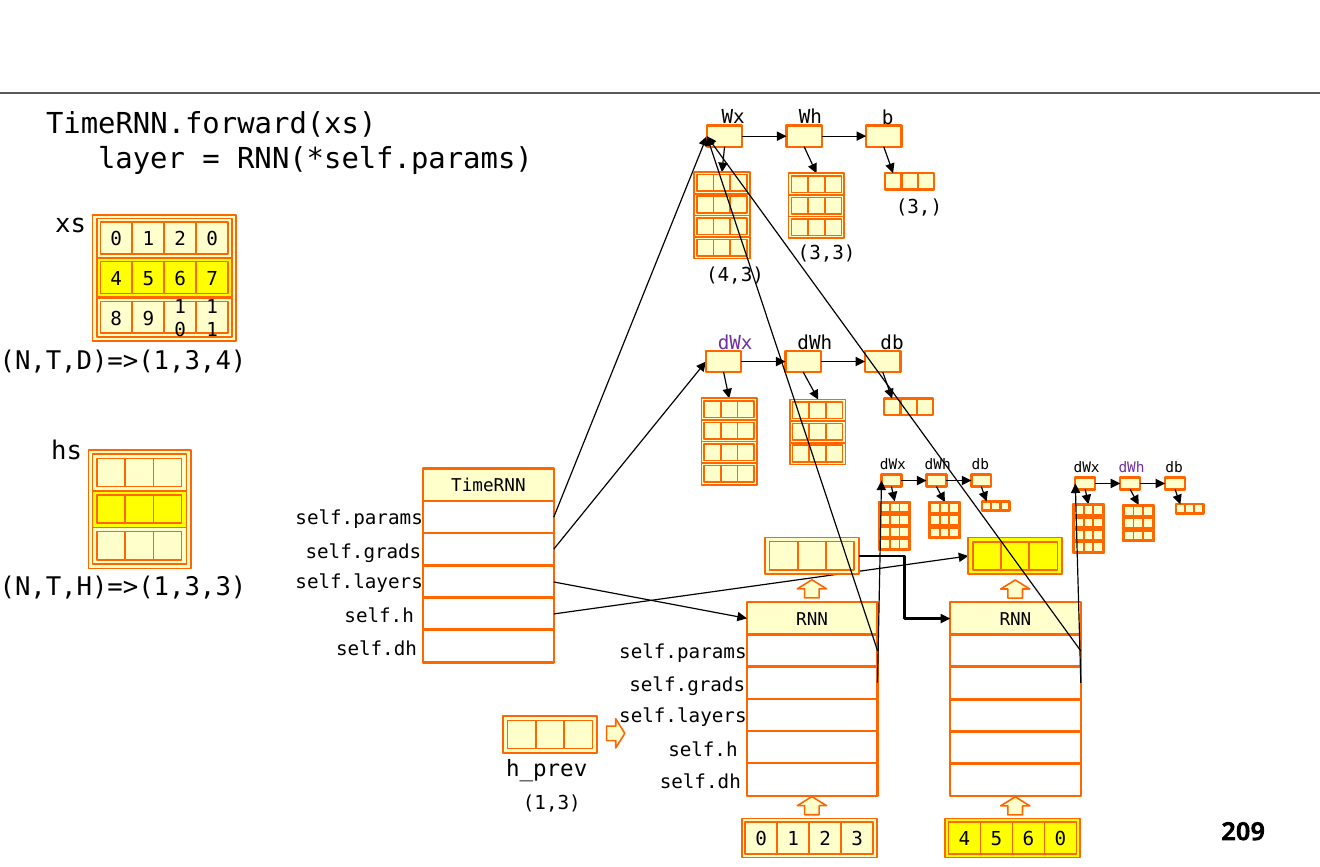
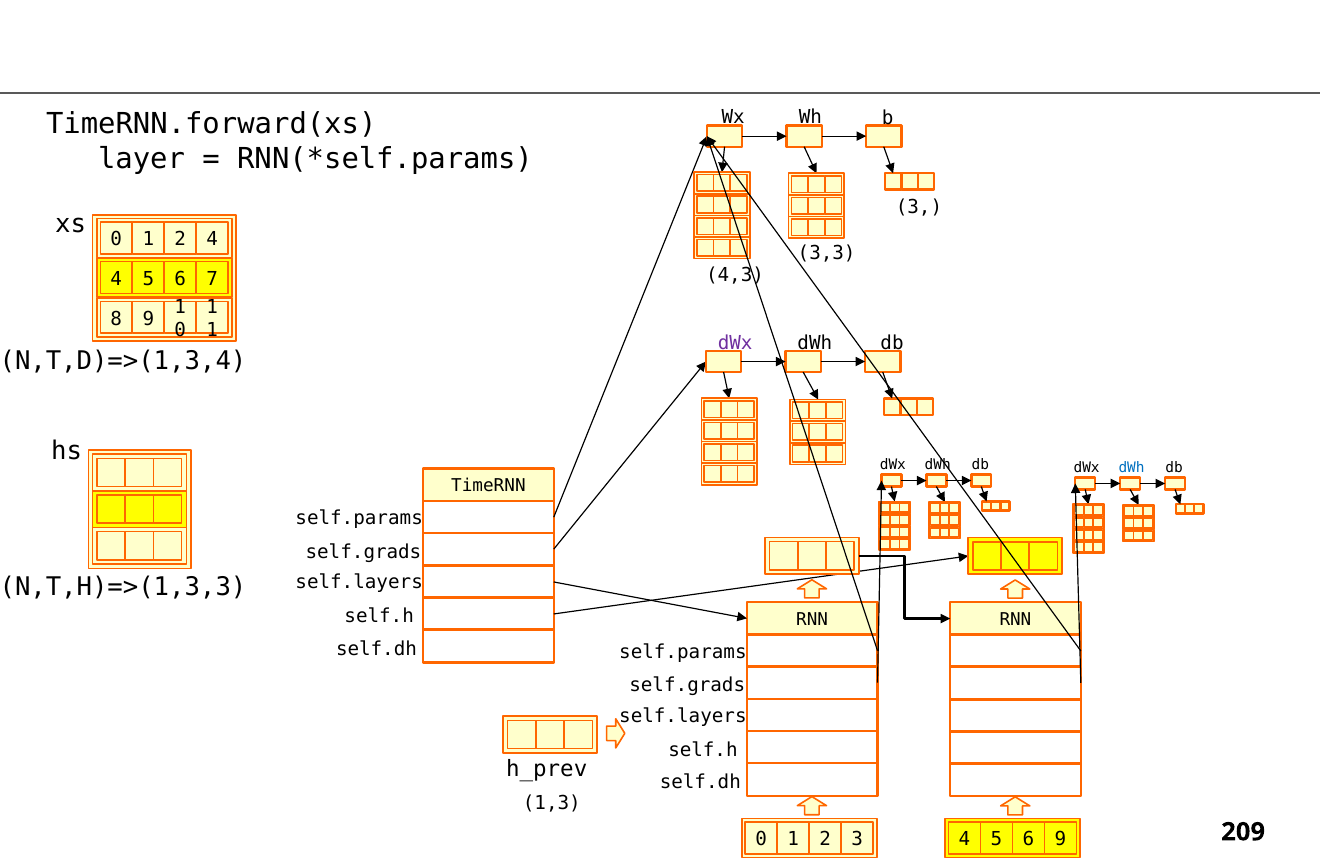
2 0: 0 -> 4
dWh at (1132, 468) colour: purple -> blue
6 0: 0 -> 9
